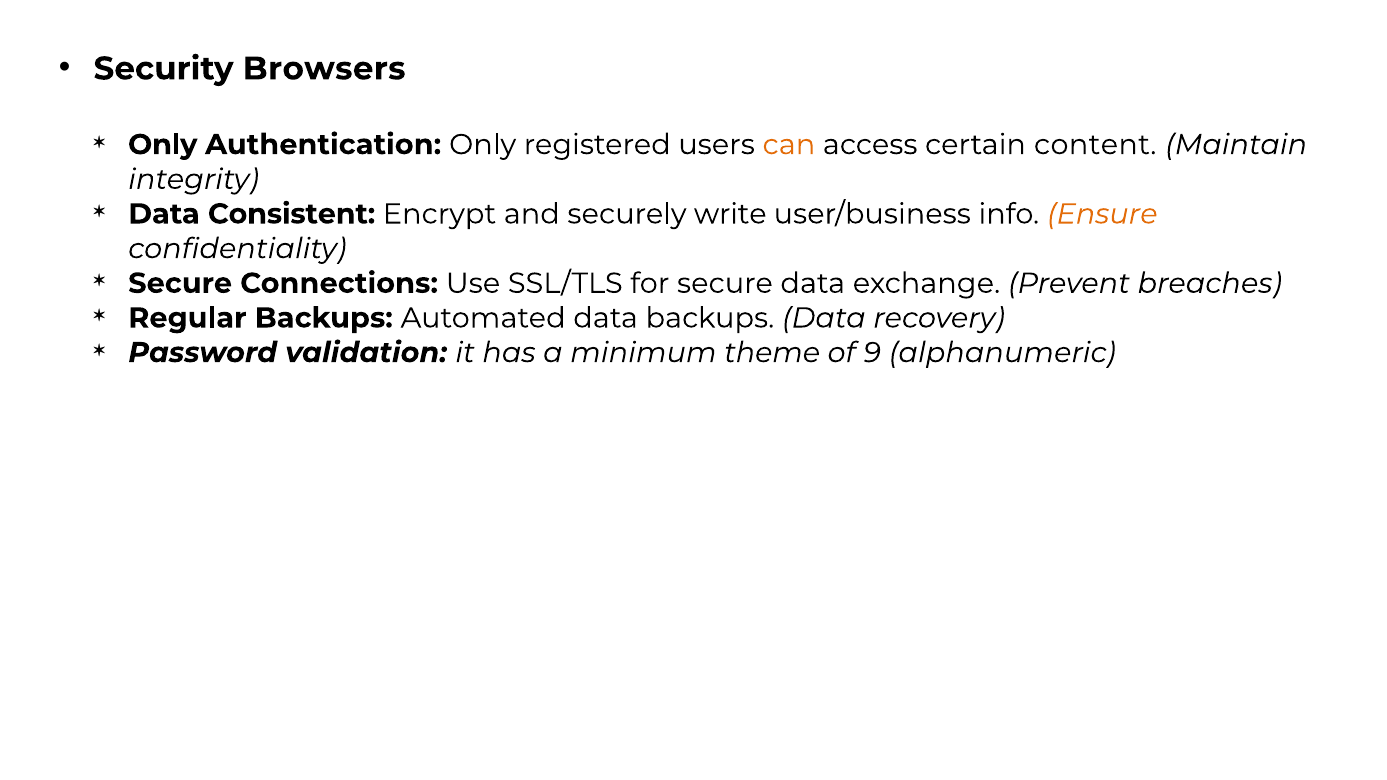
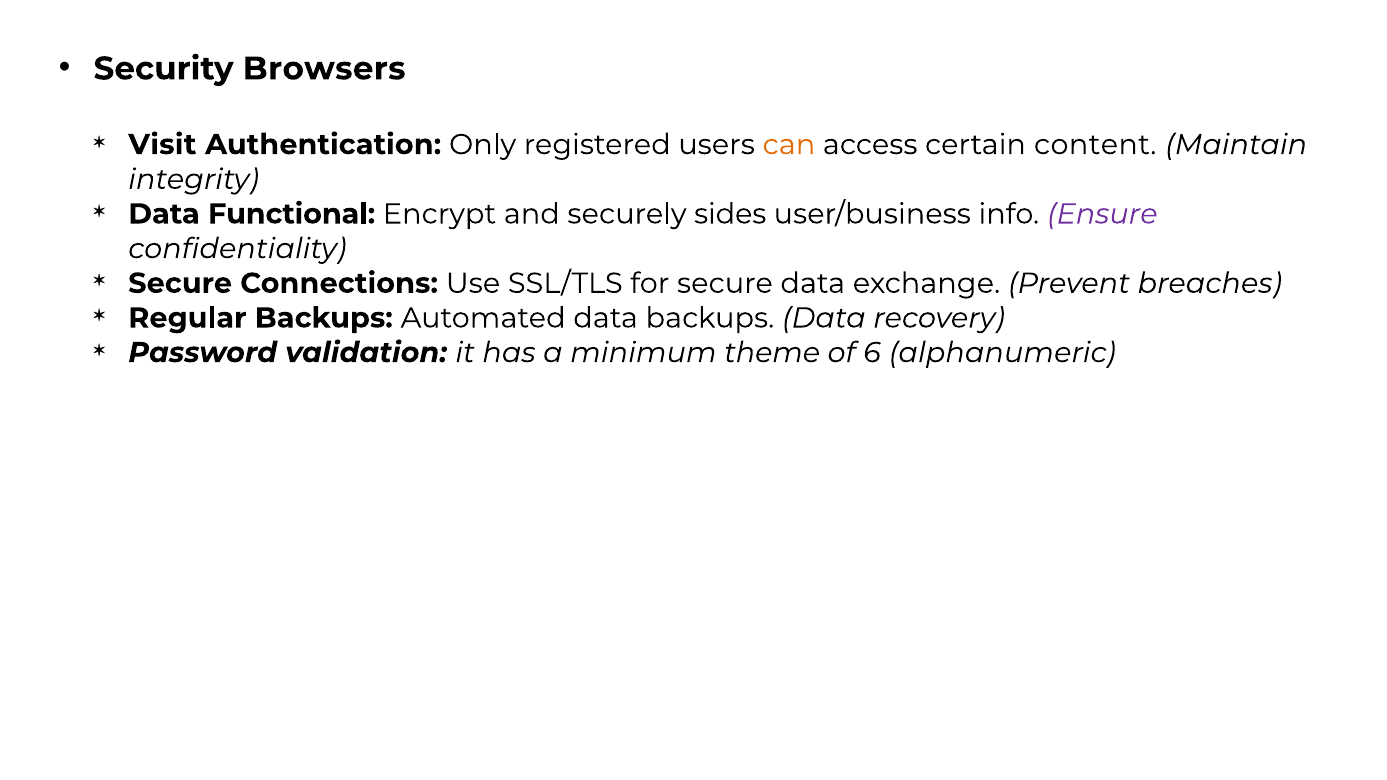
Only at (163, 145): Only -> Visit
Consistent: Consistent -> Functional
write: write -> sides
Ensure colour: orange -> purple
9: 9 -> 6
